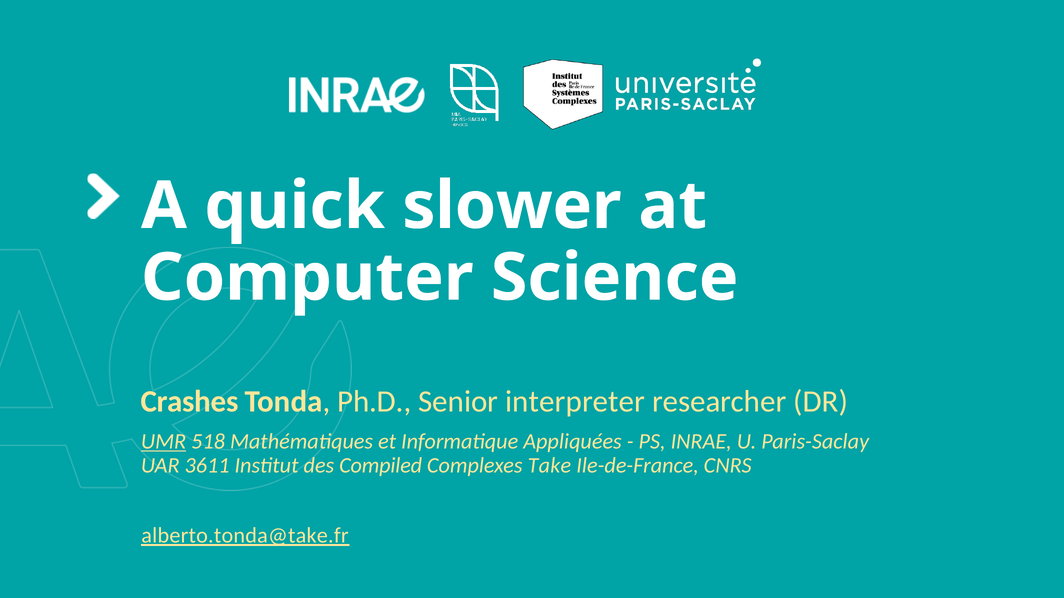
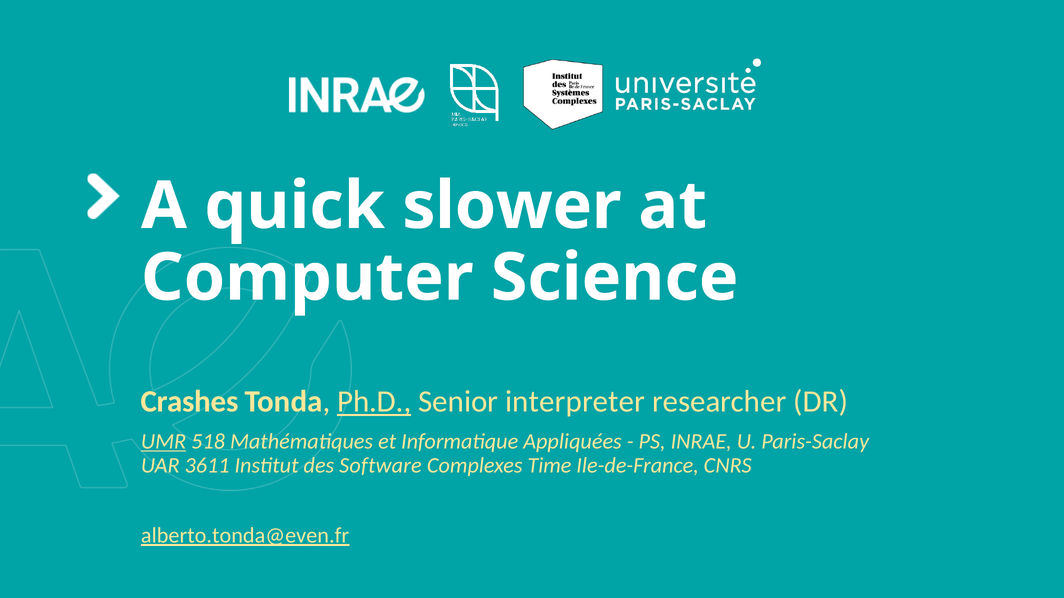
Ph.D underline: none -> present
Compiled: Compiled -> Software
Take: Take -> Time
alberto.tonda@take.fr: alberto.tonda@take.fr -> alberto.tonda@even.fr
